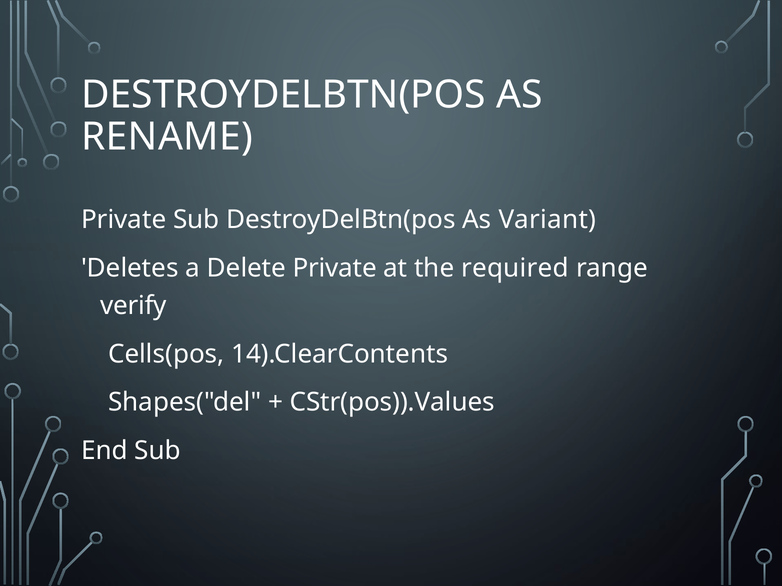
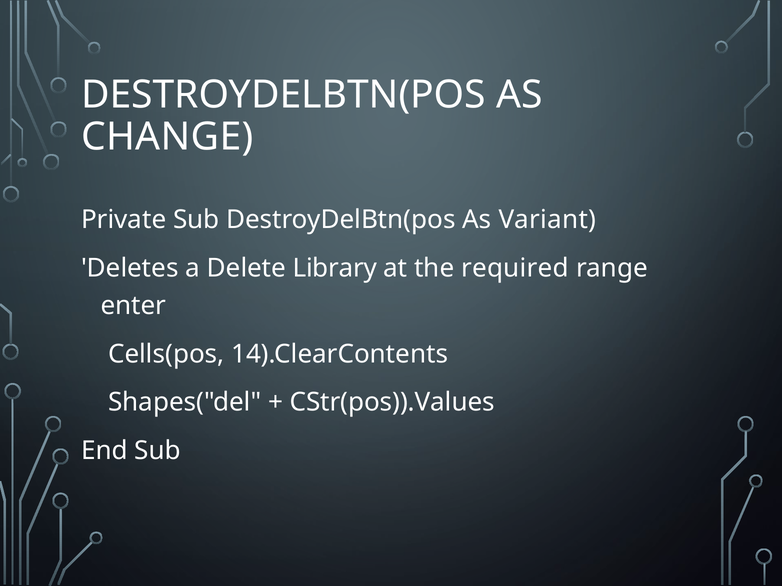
RENAME: RENAME -> CHANGE
Delete Private: Private -> Library
verify: verify -> enter
